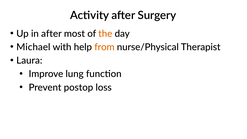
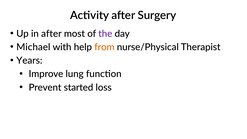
the colour: orange -> purple
Laura: Laura -> Years
postop: postop -> started
